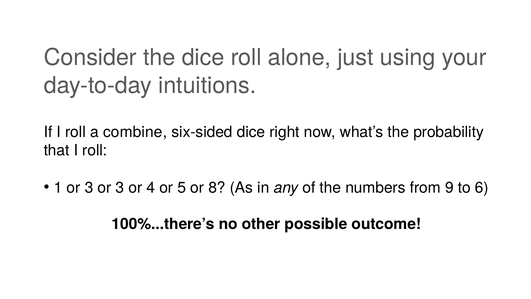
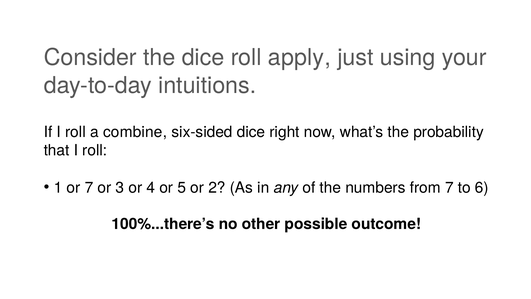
alone: alone -> apply
1 or 3: 3 -> 7
8: 8 -> 2
from 9: 9 -> 7
